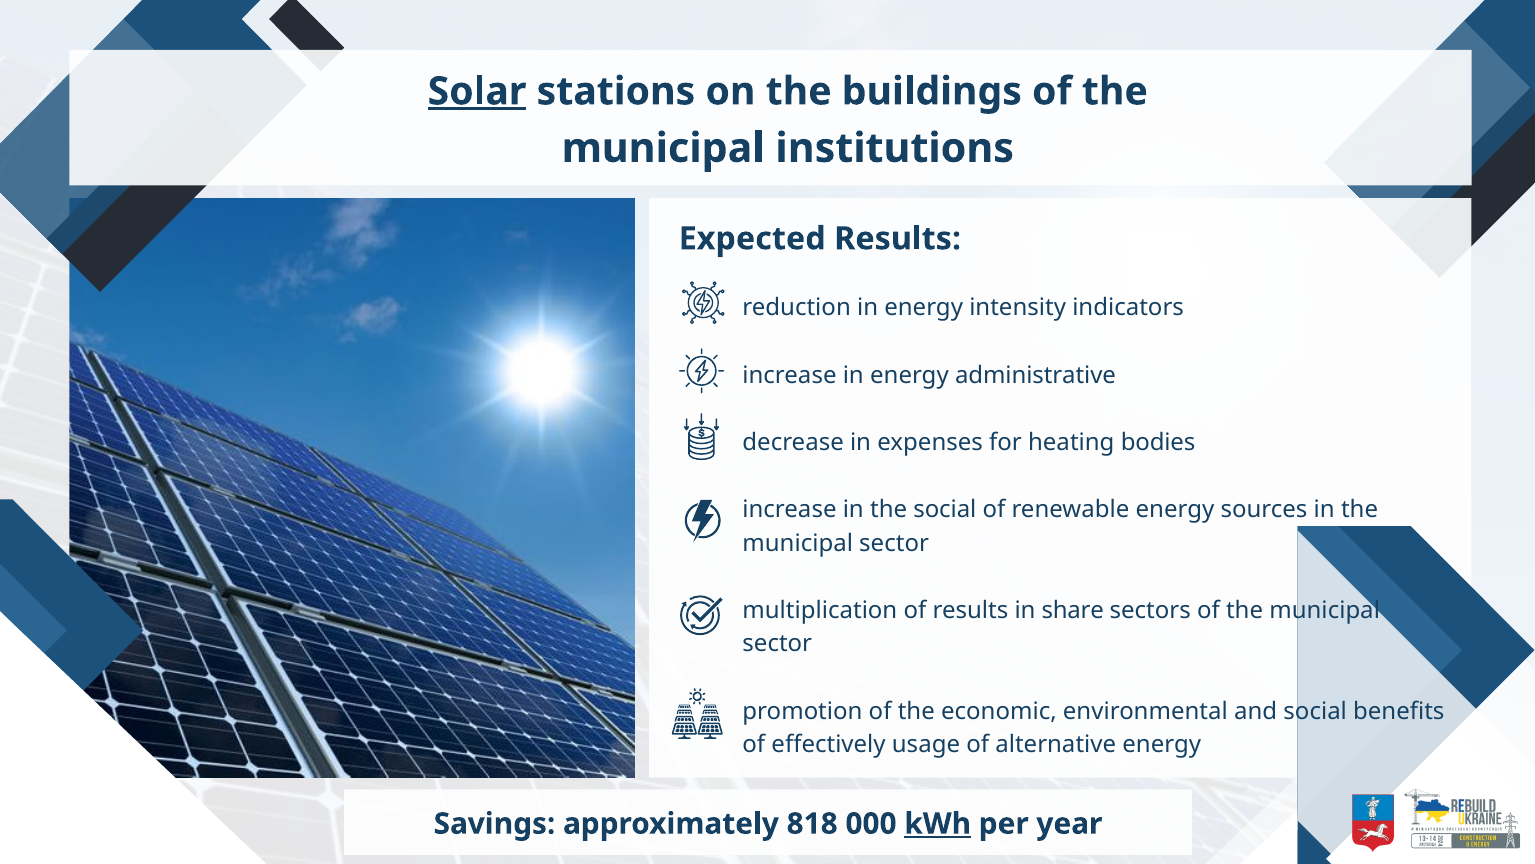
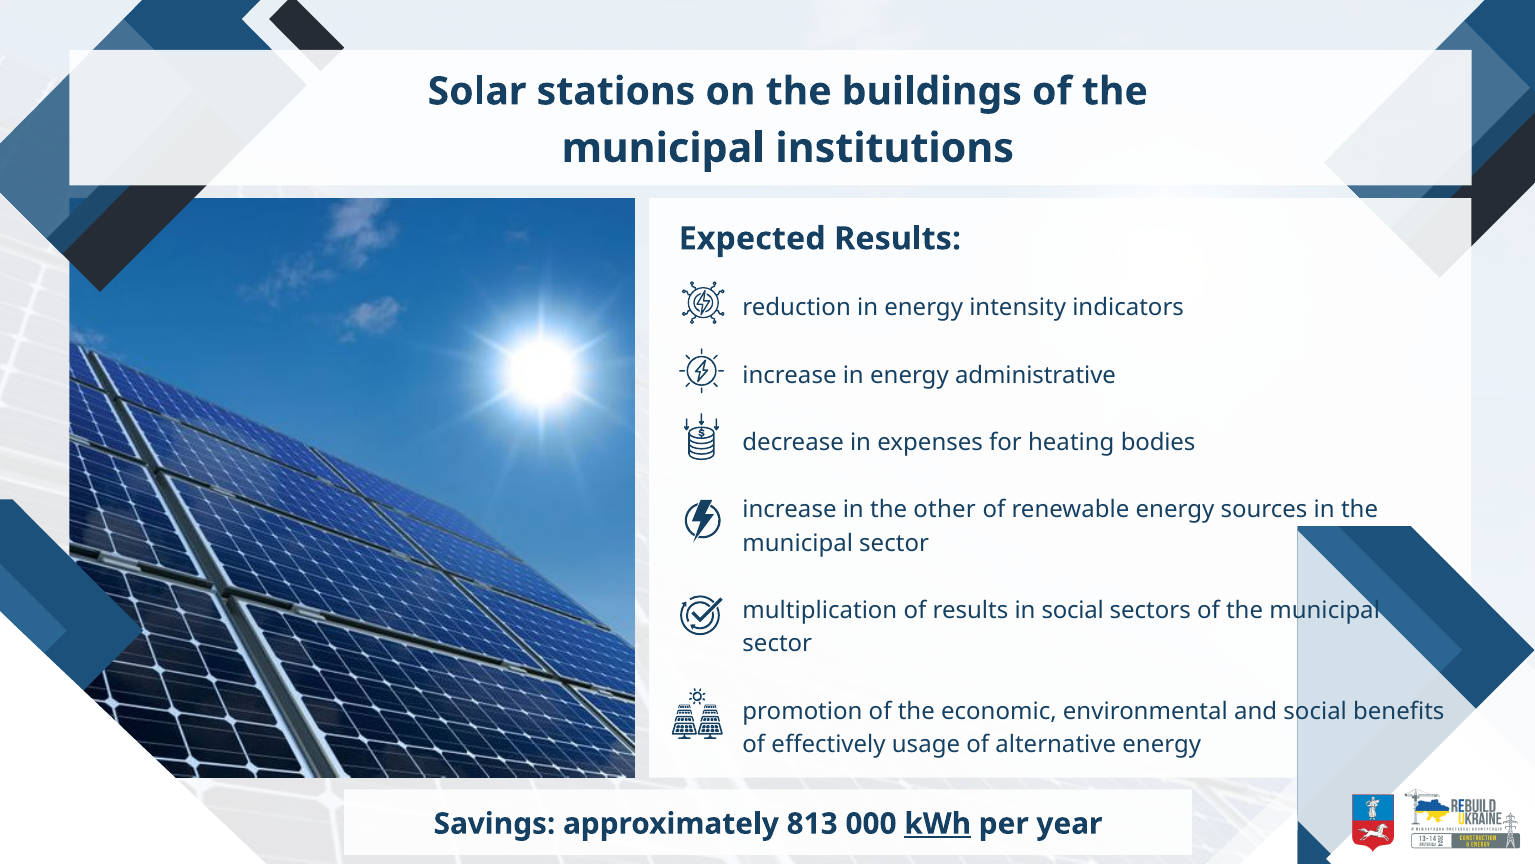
Solar underline: present -> none
the social: social -> other
in share: share -> social
818: 818 -> 813
